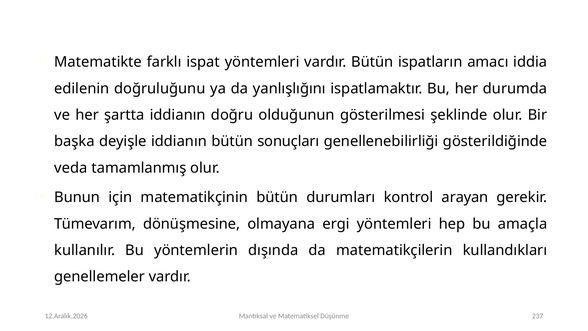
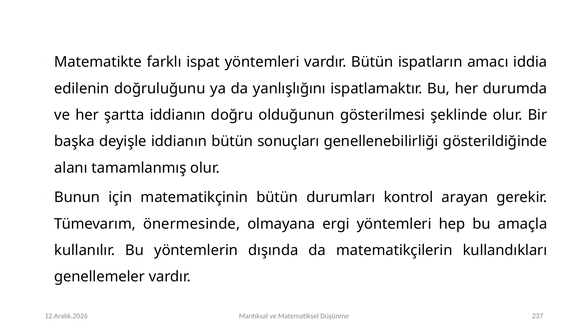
veda: veda -> alanı
dönüşmesine: dönüşmesine -> önermesinde
